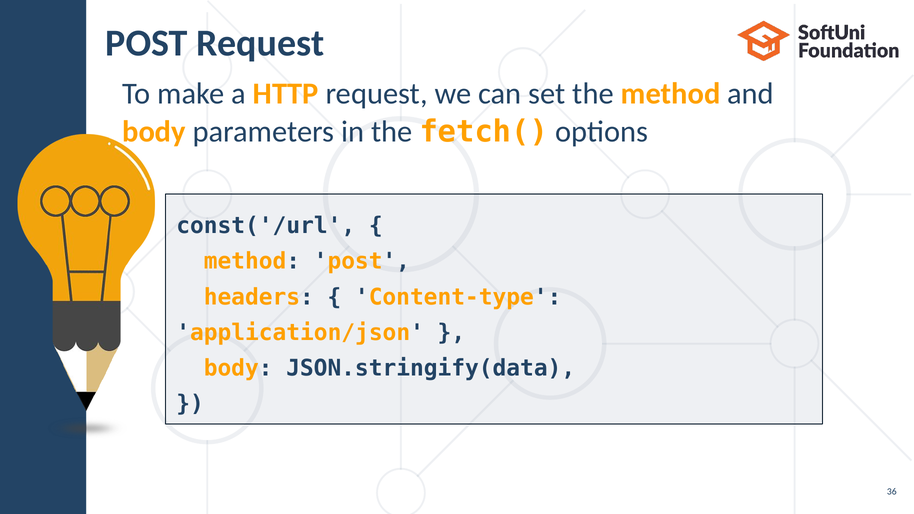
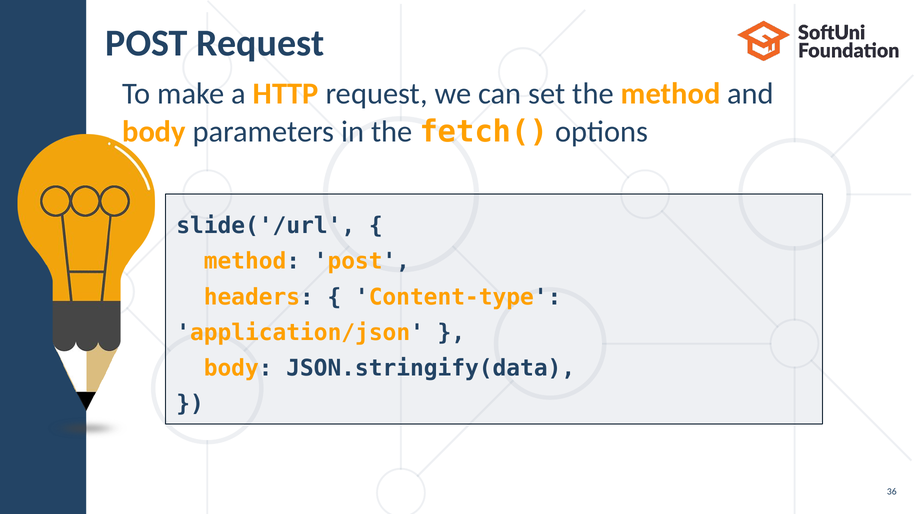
const('/url: const('/url -> slide('/url
